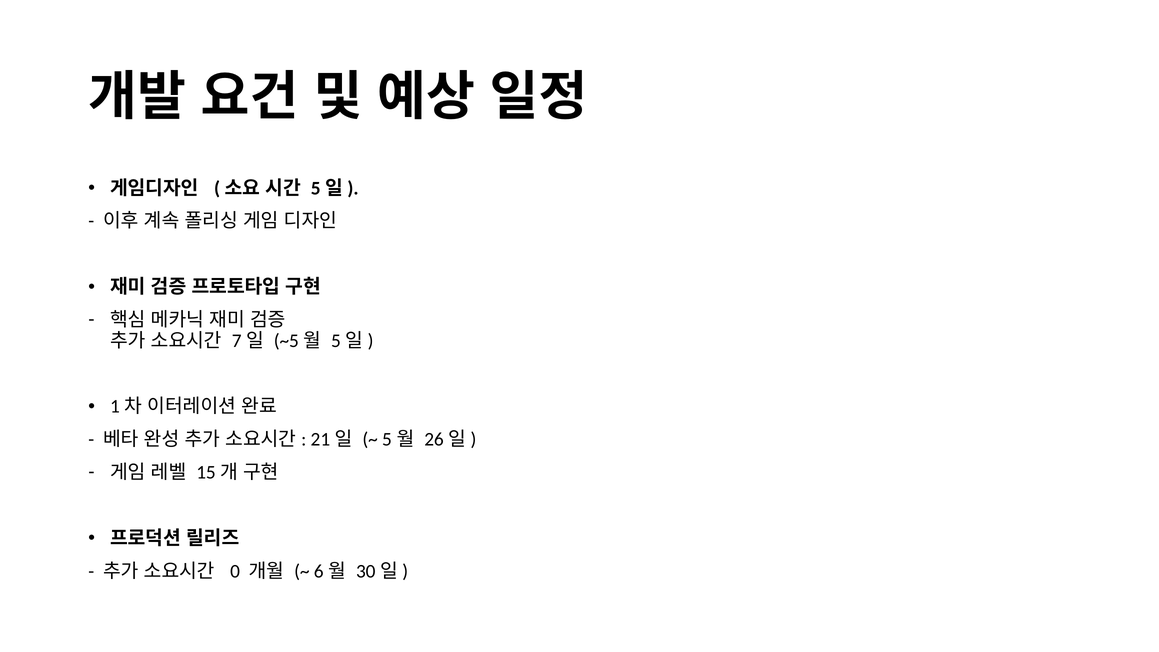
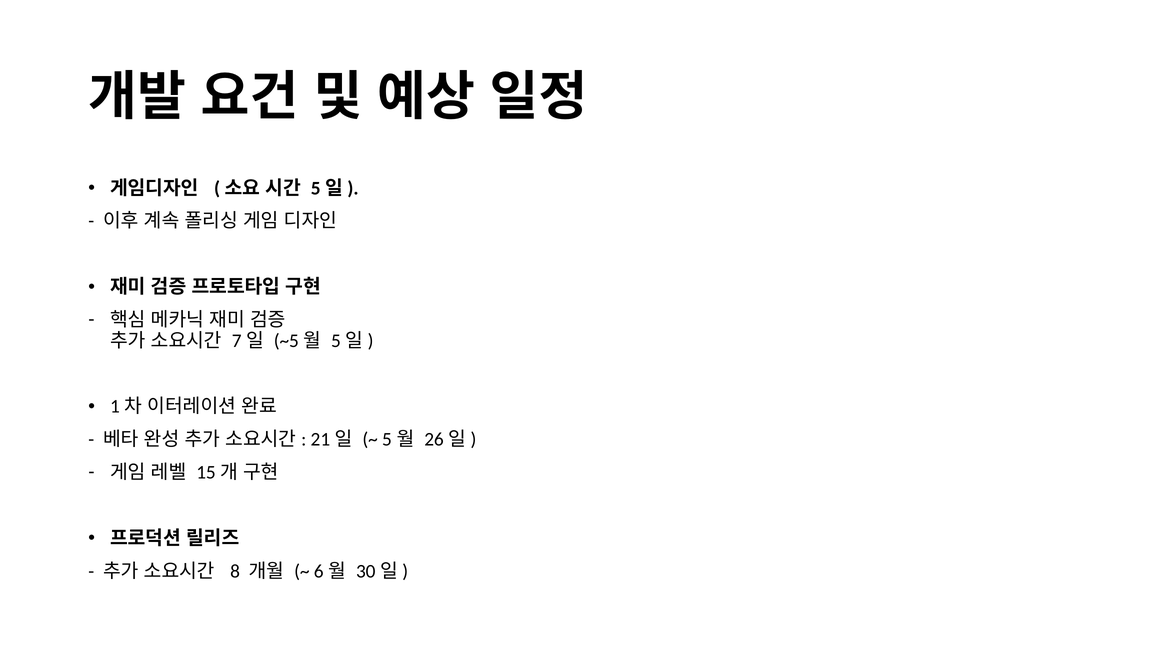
0: 0 -> 8
